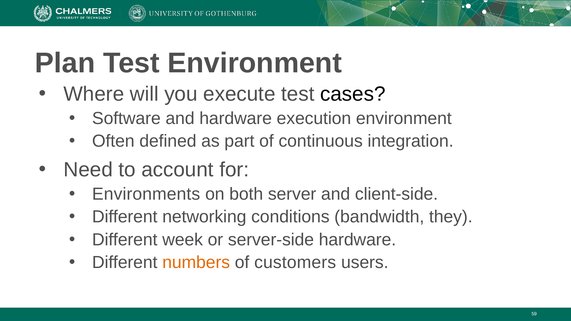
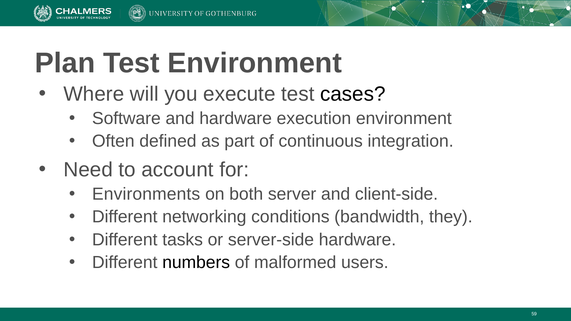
week: week -> tasks
numbers colour: orange -> black
customers: customers -> malformed
